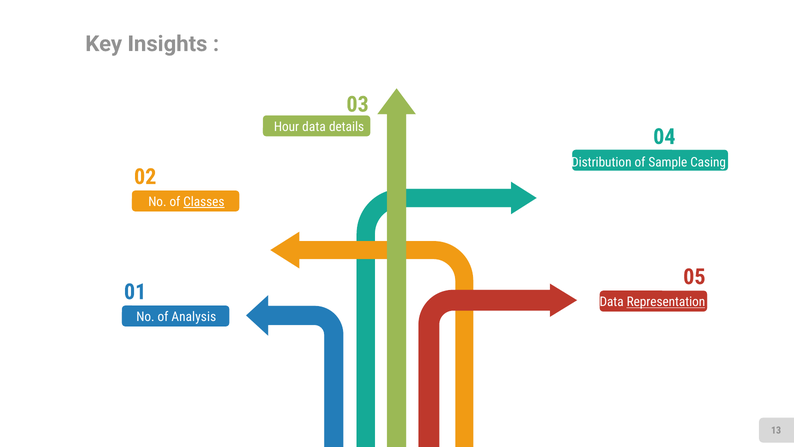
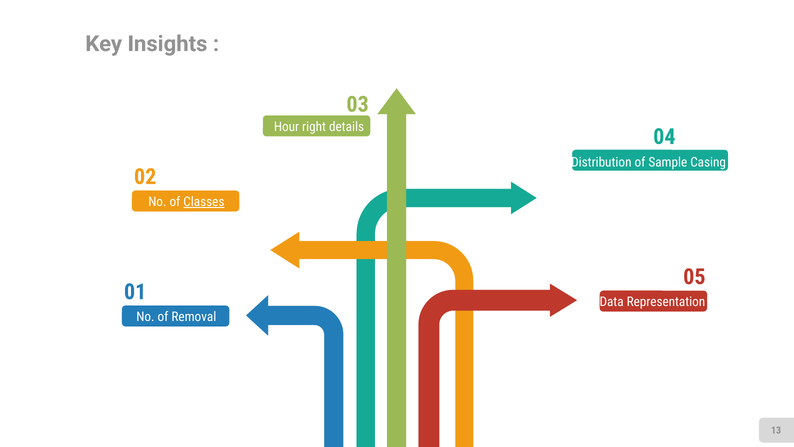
Hour data: data -> right
Representation underline: present -> none
Analysis: Analysis -> Removal
